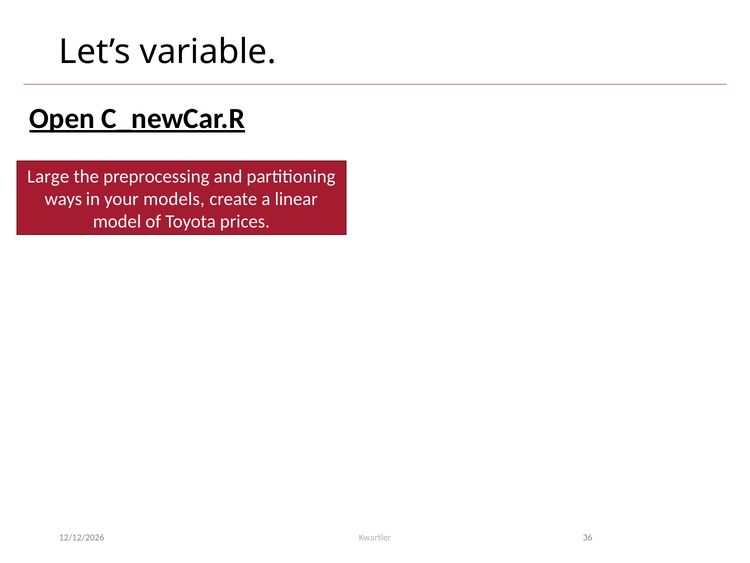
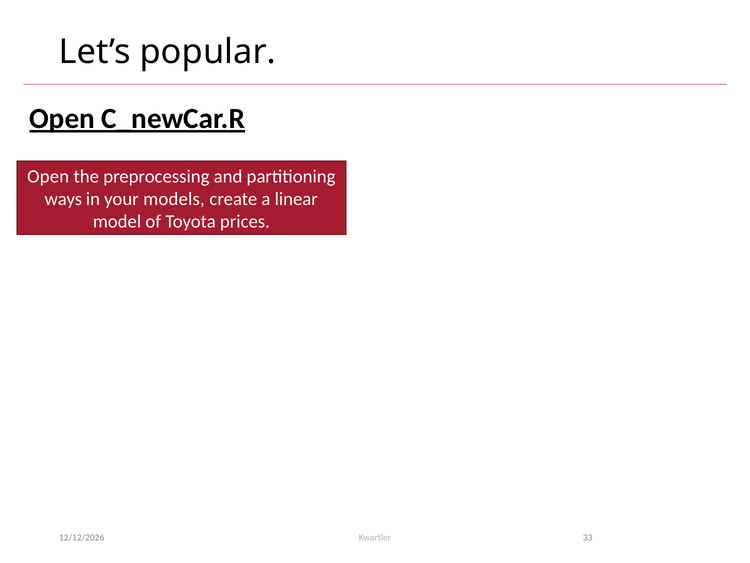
variable: variable -> popular
Large at (48, 176): Large -> Open
36: 36 -> 33
